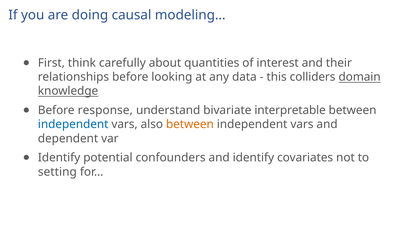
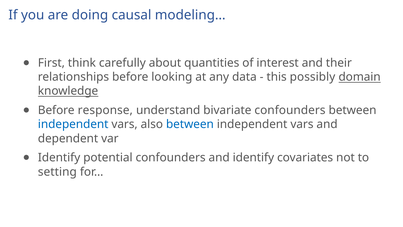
colliders: colliders -> possibly
bivariate interpretable: interpretable -> confounders
between at (190, 124) colour: orange -> blue
